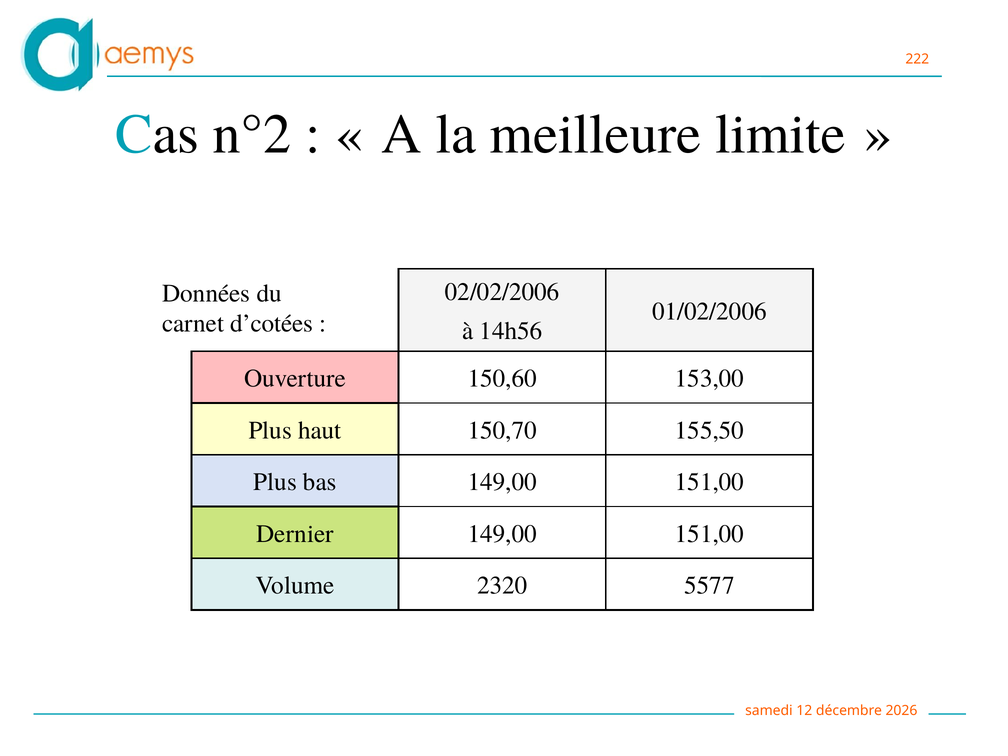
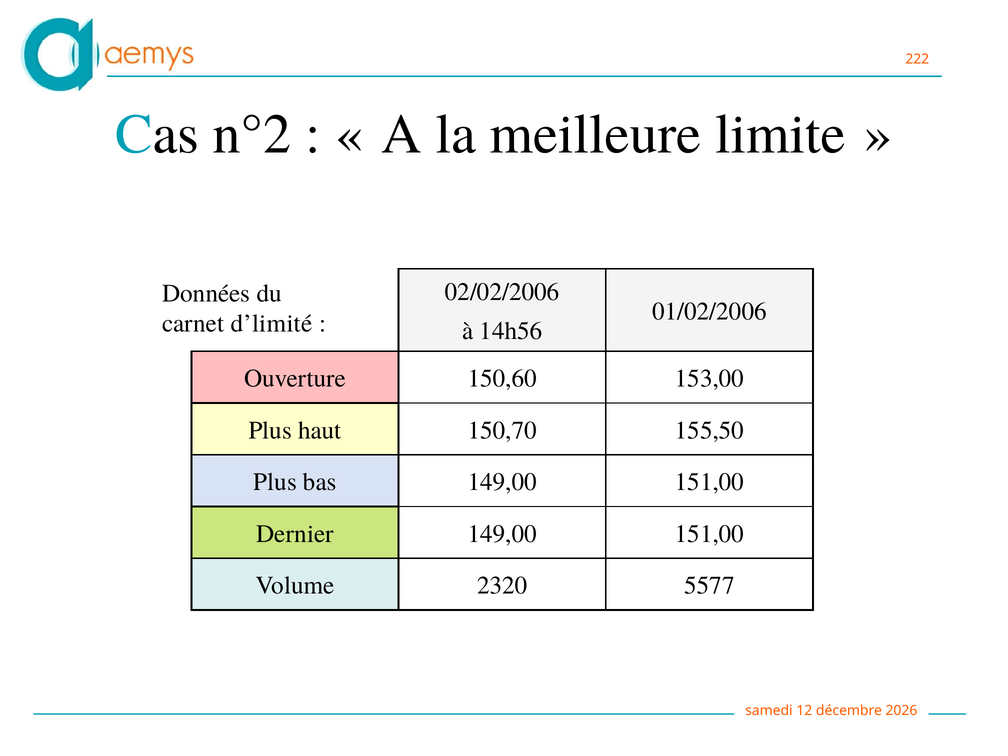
d’cotées: d’cotées -> d’limité
